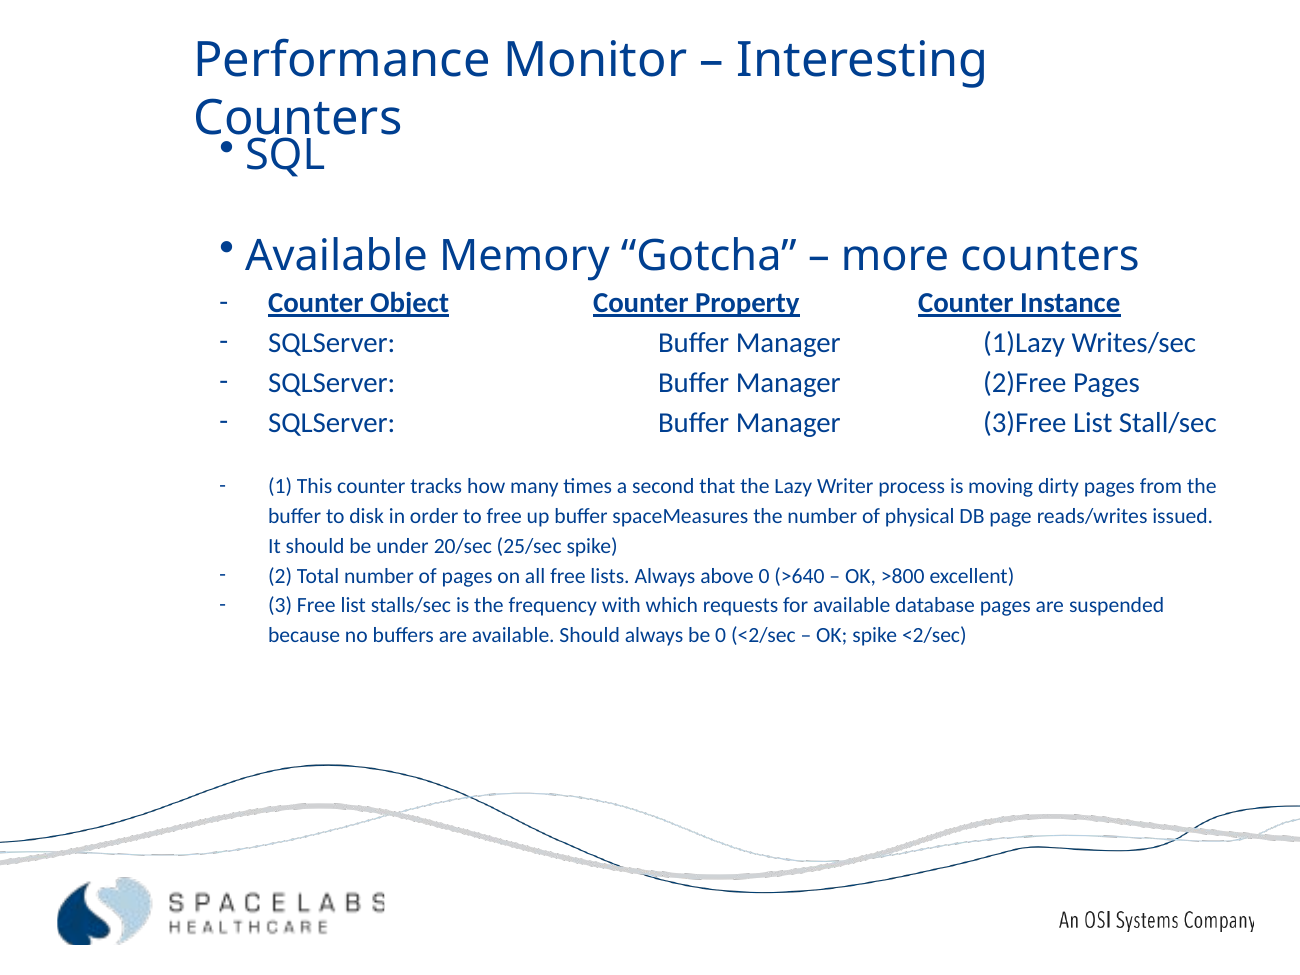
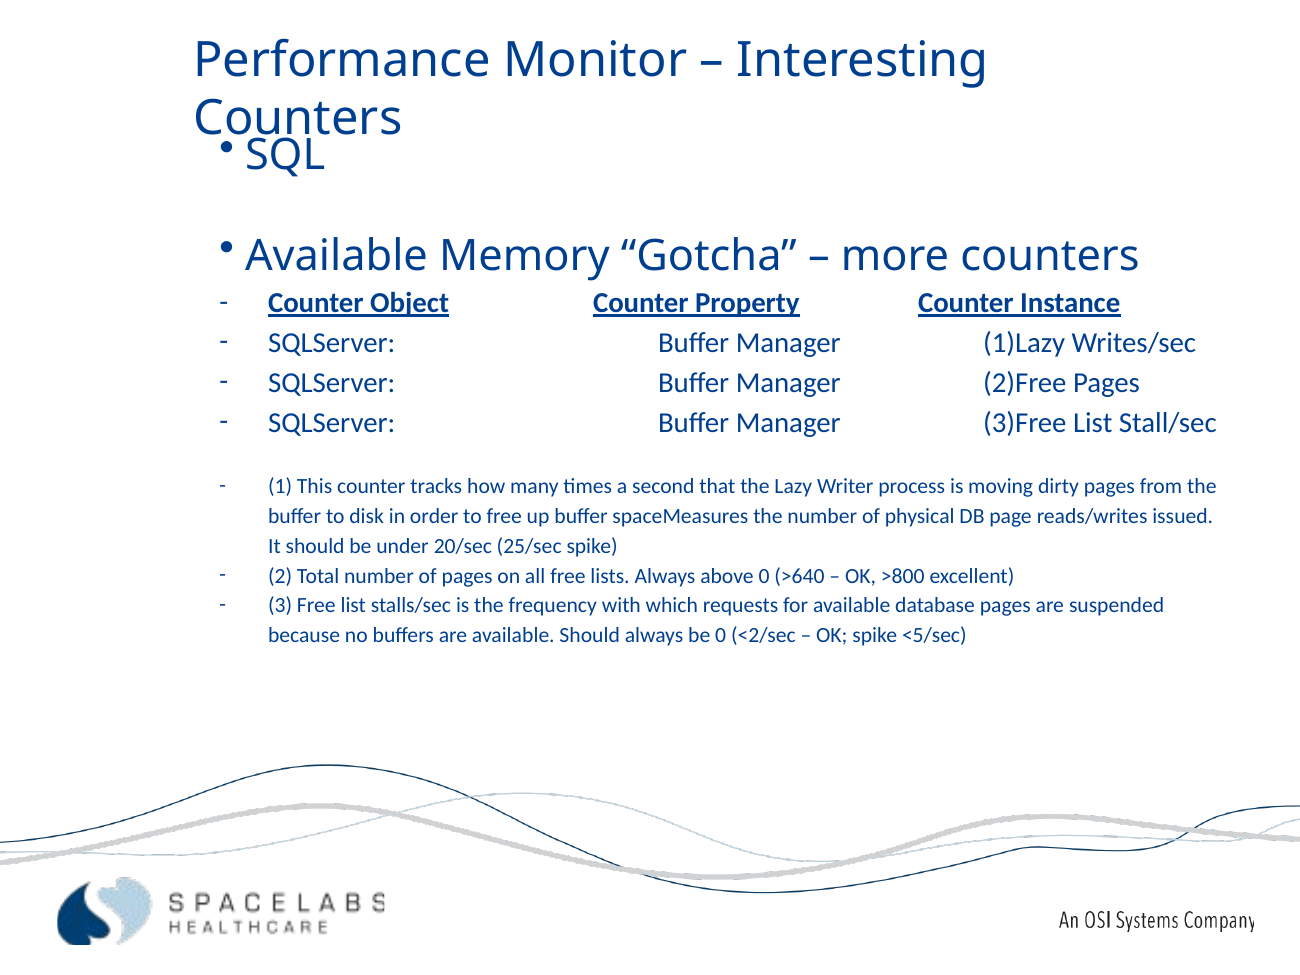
spike <2/sec: <2/sec -> <5/sec
